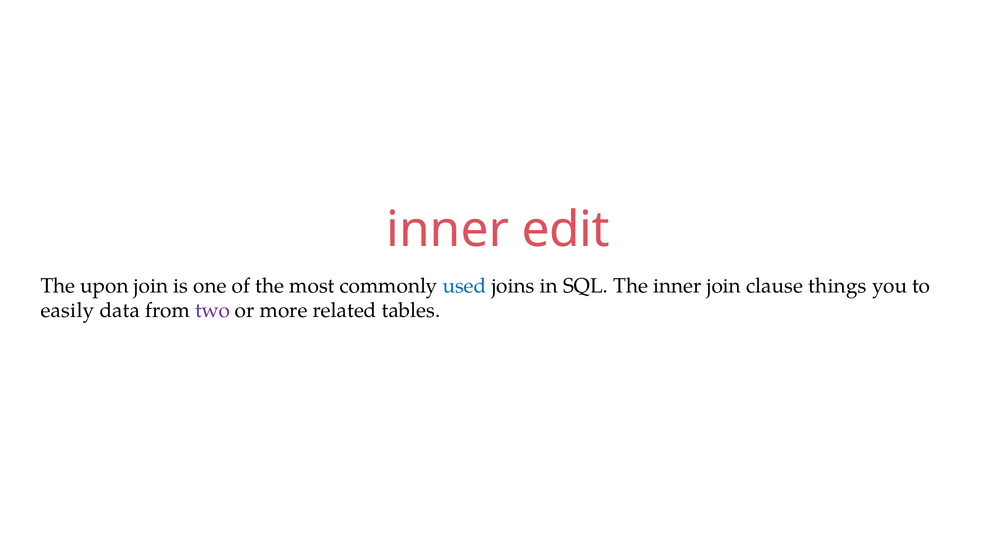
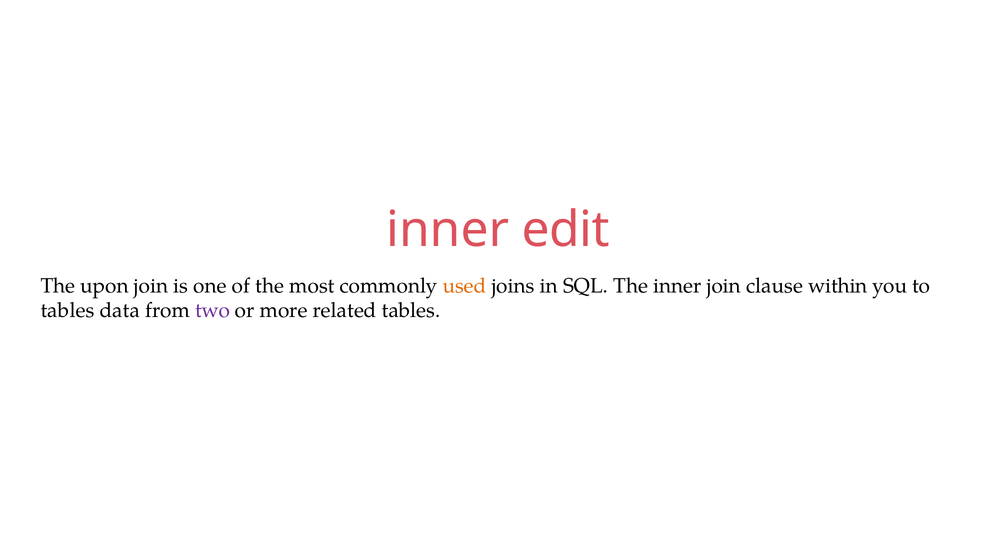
used colour: blue -> orange
things: things -> within
easily at (68, 310): easily -> tables
